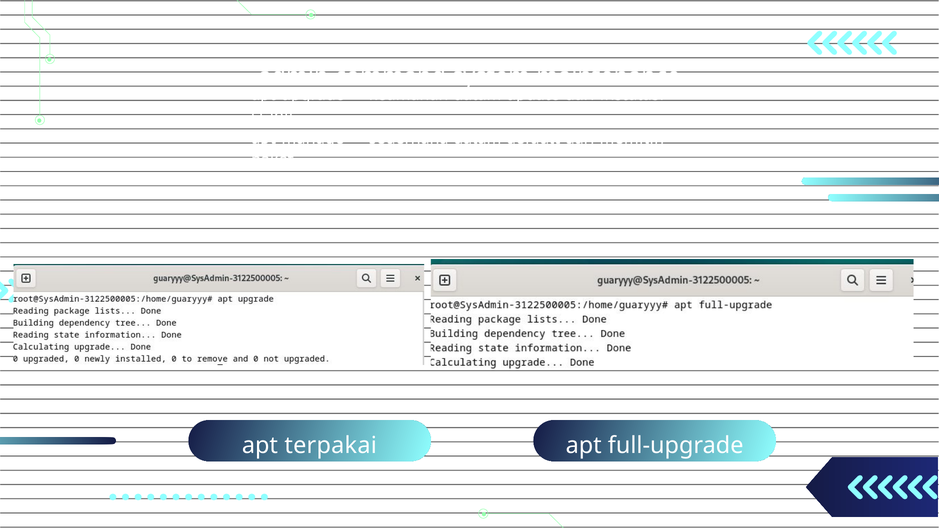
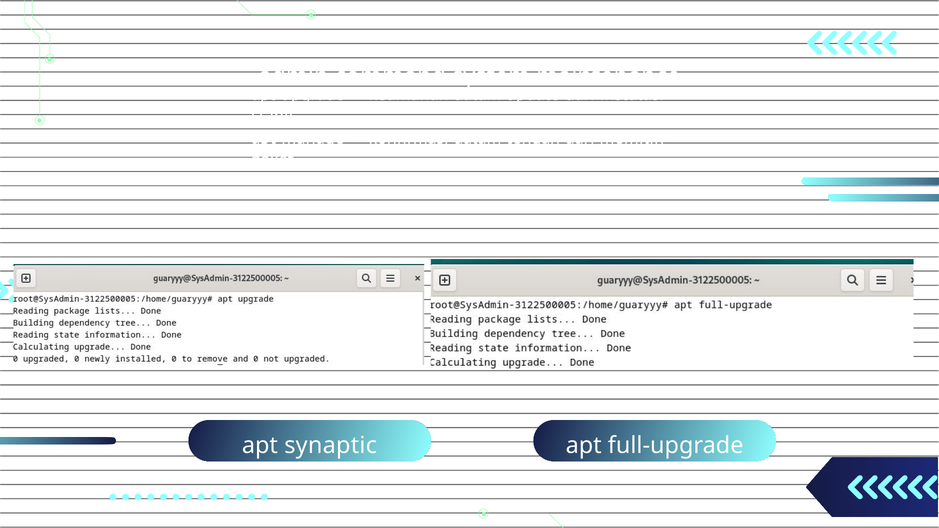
sederhana: sederhana -> konfirmasi
default: default -> tengah
terpakai: terpakai -> synaptic
